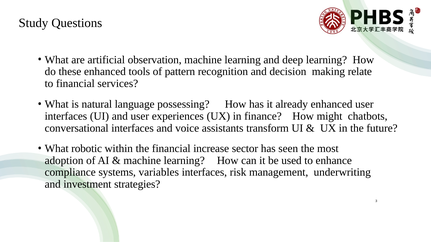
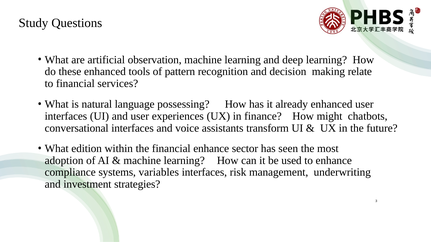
robotic: robotic -> edition
financial increase: increase -> enhance
